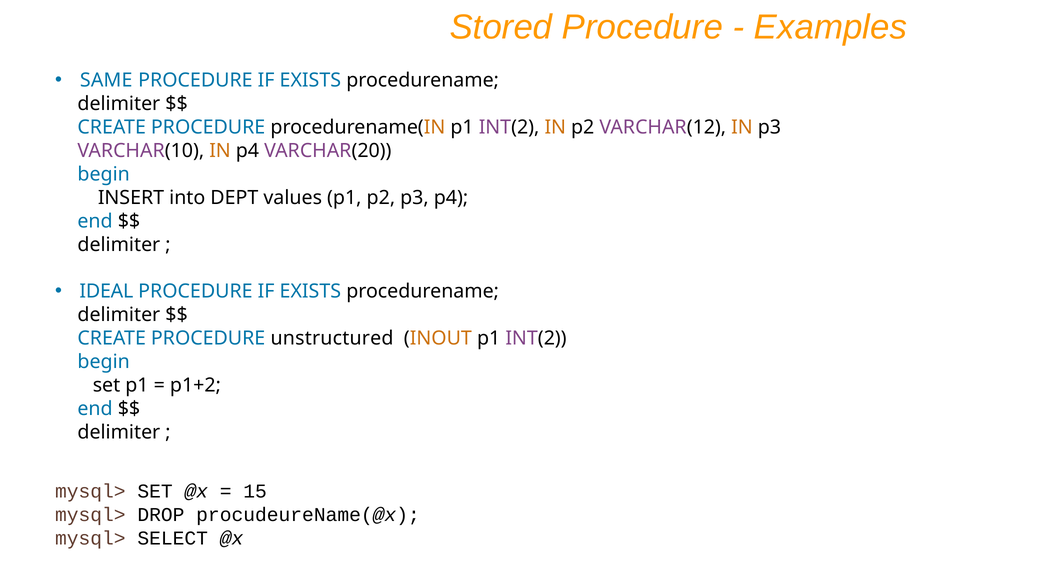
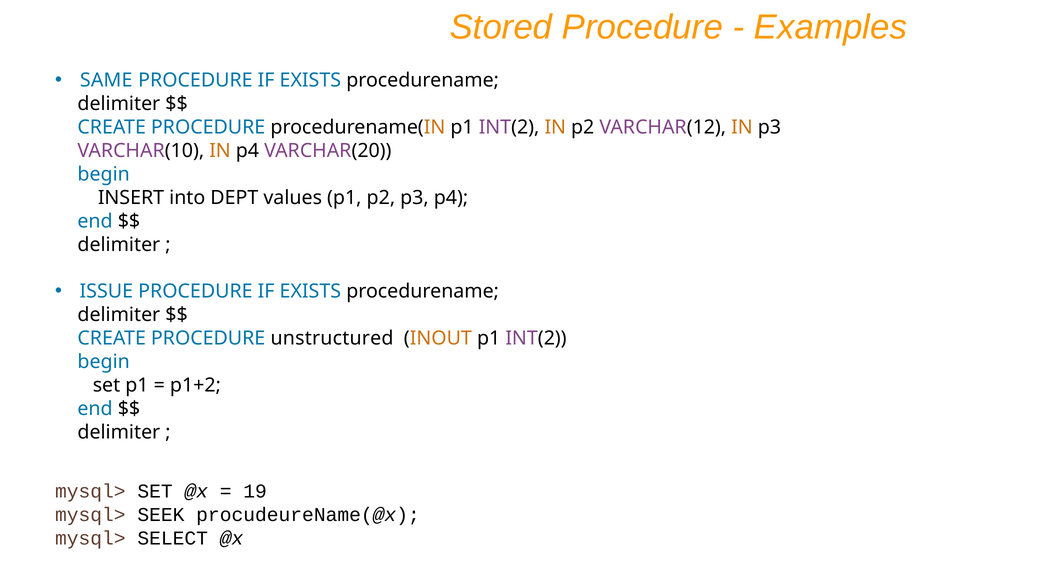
IDEAL: IDEAL -> ISSUE
15: 15 -> 19
DROP: DROP -> SEEK
